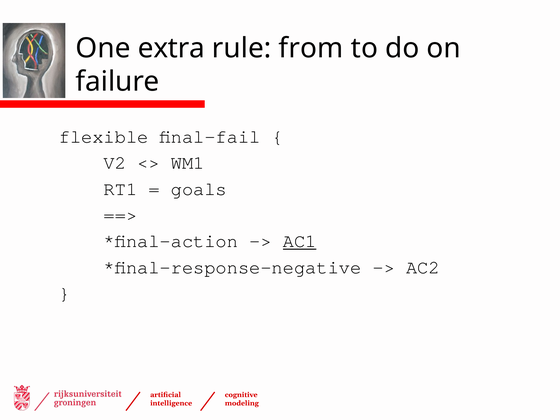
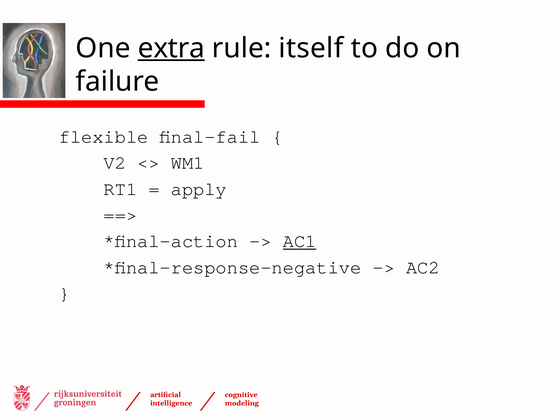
extra underline: none -> present
from: from -> itself
goals: goals -> apply
